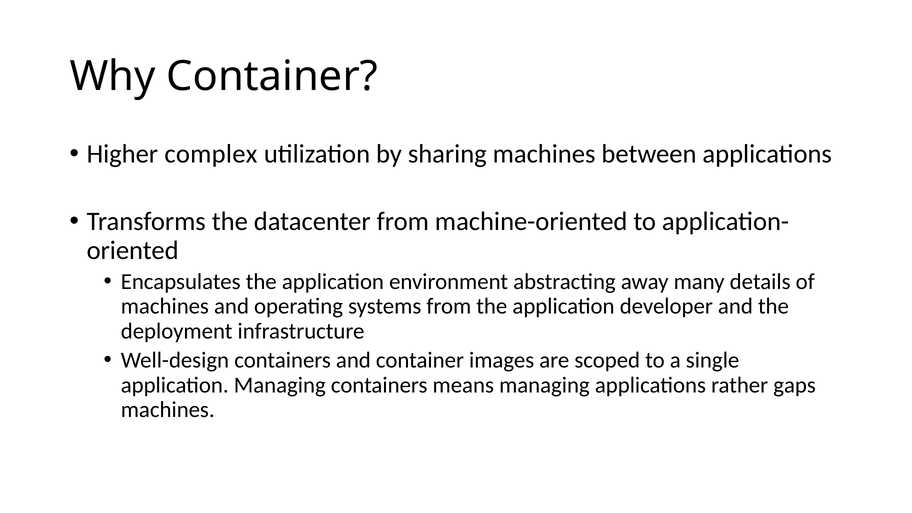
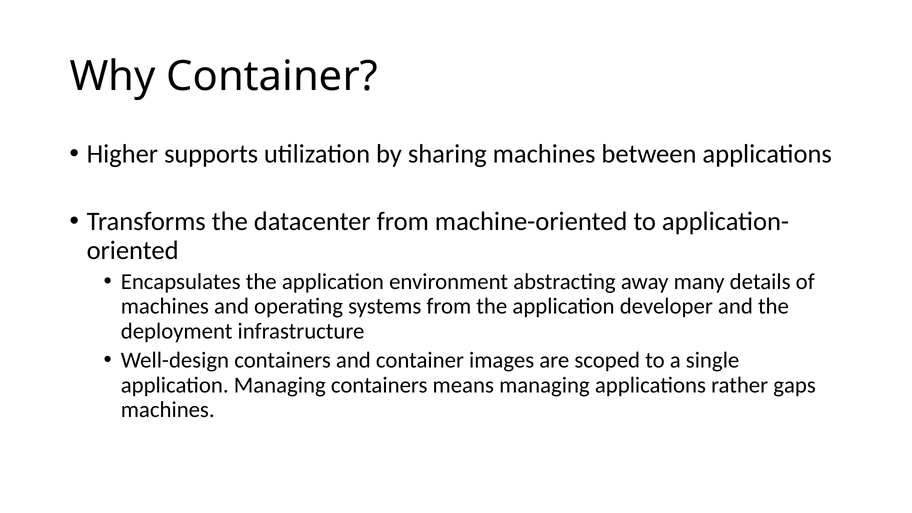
complex: complex -> supports
